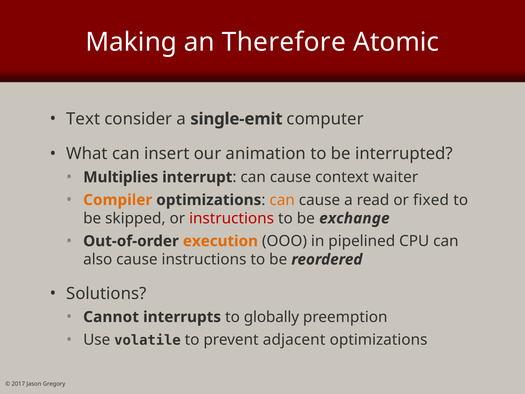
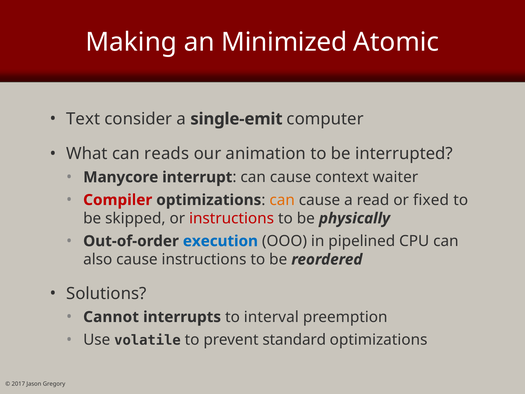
Therefore: Therefore -> Minimized
insert: insert -> reads
Multiplies: Multiplies -> Manycore
Compiler colour: orange -> red
exchange: exchange -> physically
execution colour: orange -> blue
globally: globally -> interval
adjacent: adjacent -> standard
